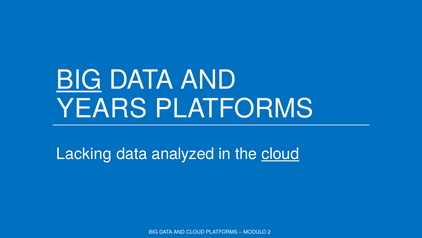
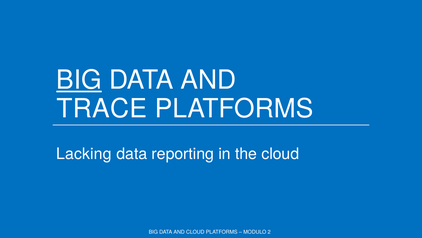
YEARS: YEARS -> TRACE
analyzed: analyzed -> reporting
cloud at (280, 154) underline: present -> none
